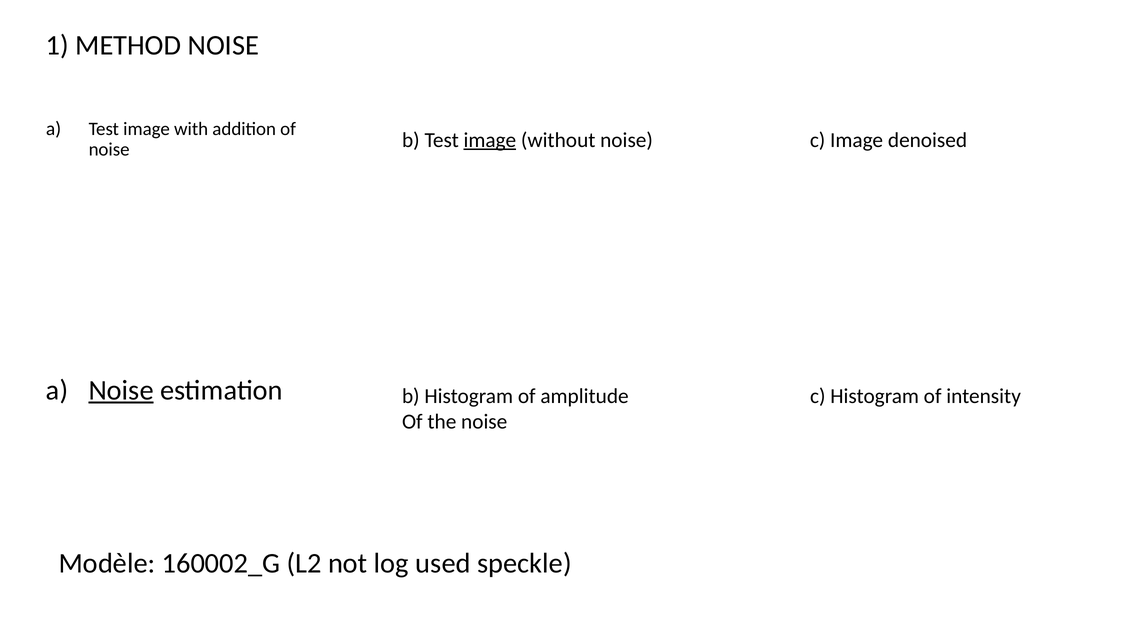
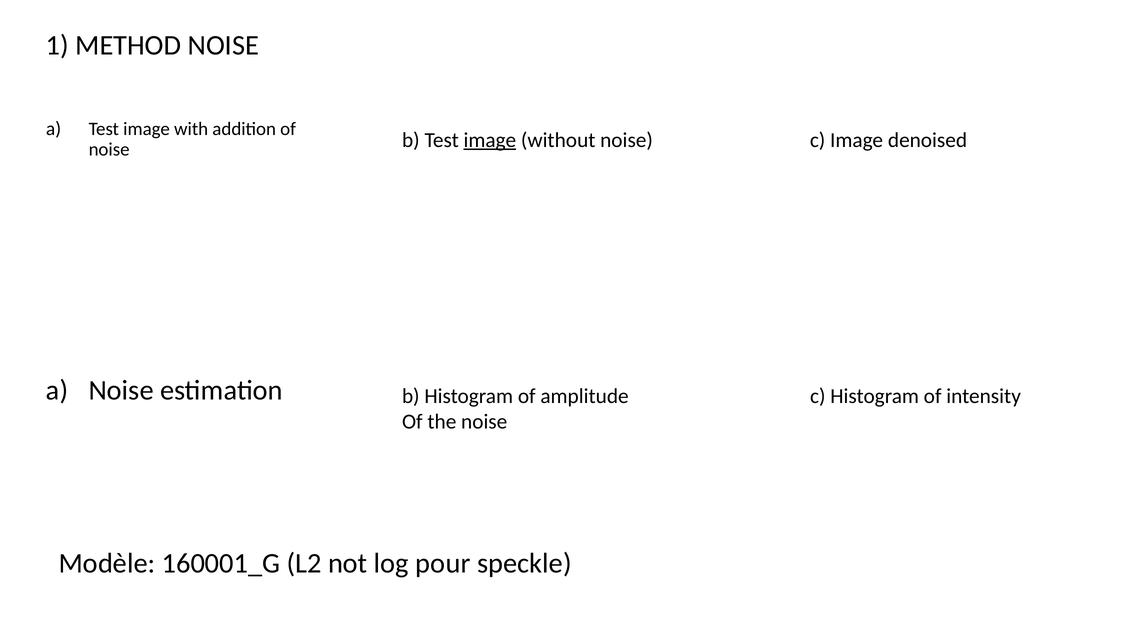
Noise at (121, 390) underline: present -> none
160002_G: 160002_G -> 160001_G
used: used -> pour
